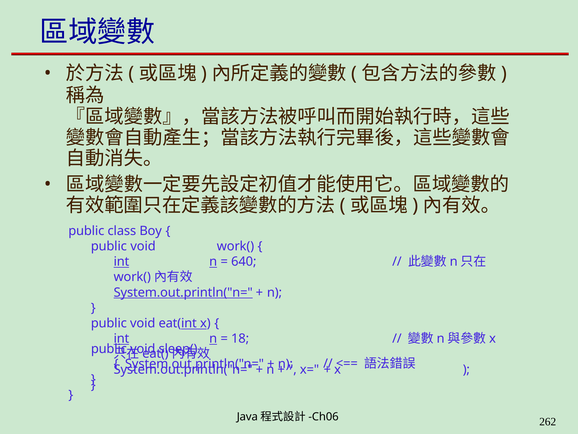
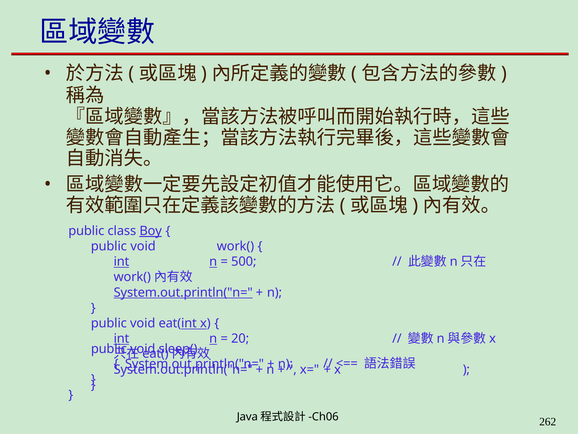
Boy underline: none -> present
640: 640 -> 500
18: 18 -> 20
